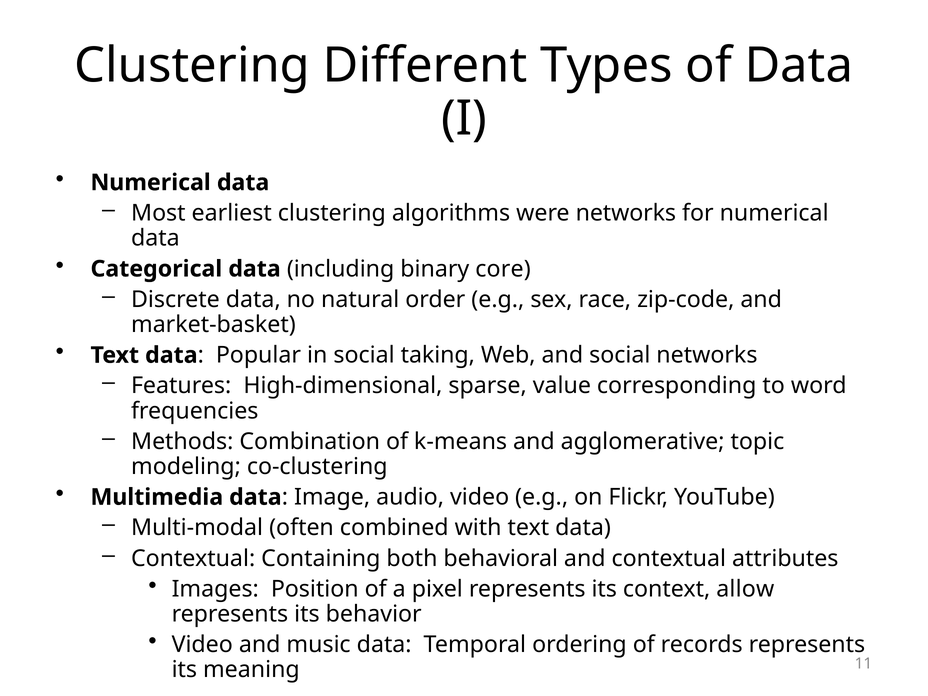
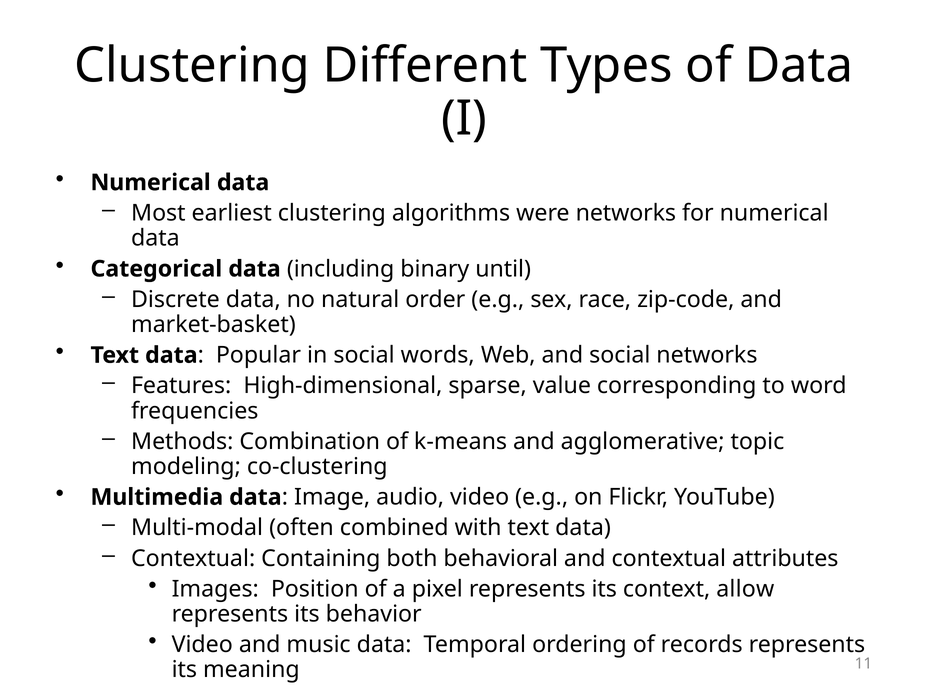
core: core -> until
taking: taking -> words
